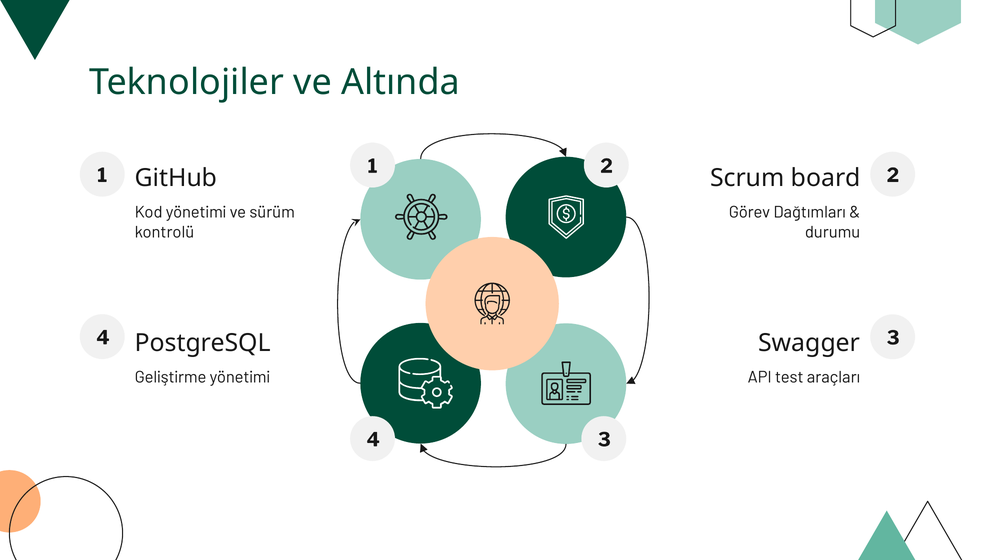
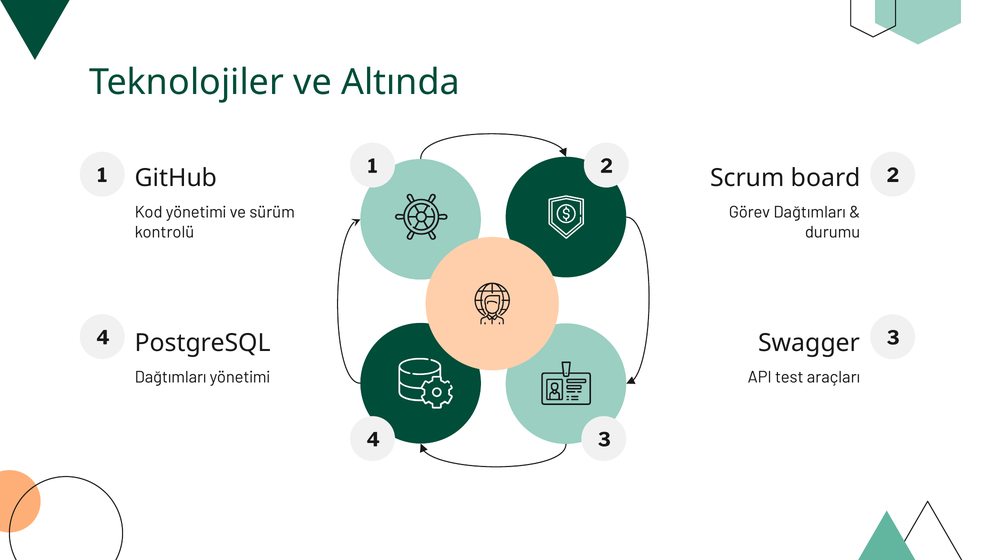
Geliştirme at (171, 377): Geliştirme -> Dağtımları
